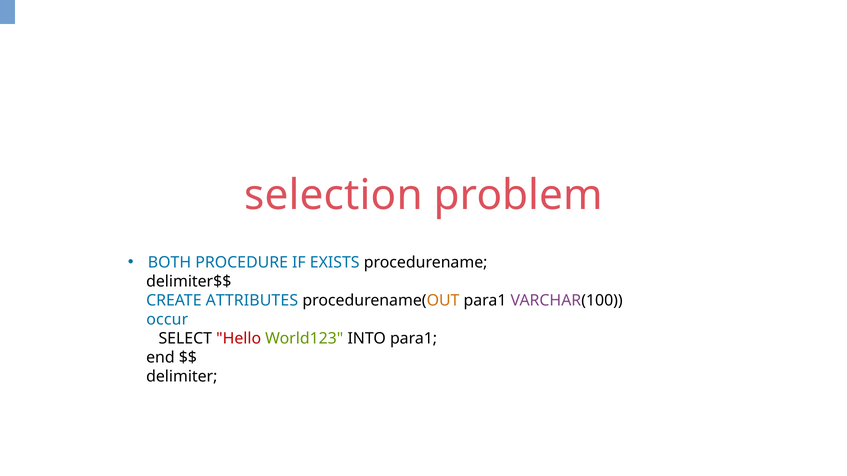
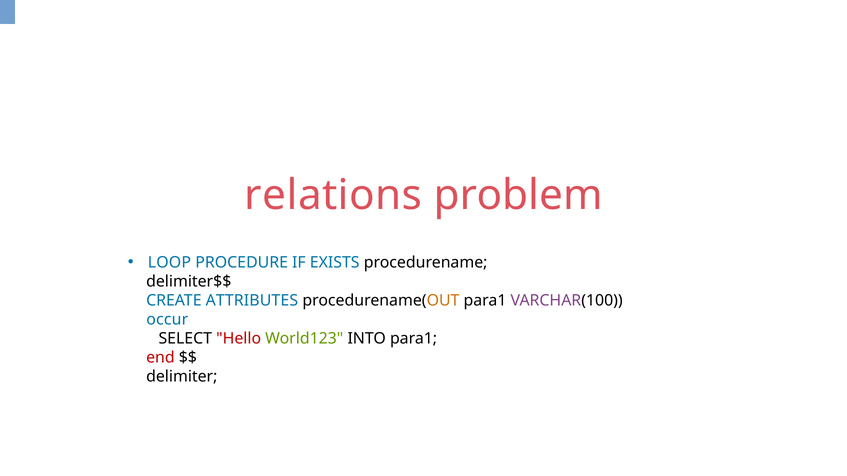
selection: selection -> relations
BOTH: BOTH -> LOOP
end colour: black -> red
